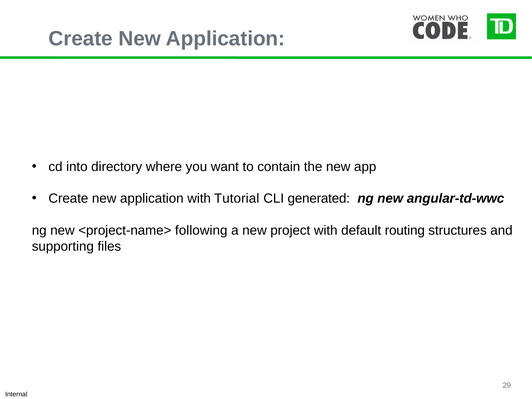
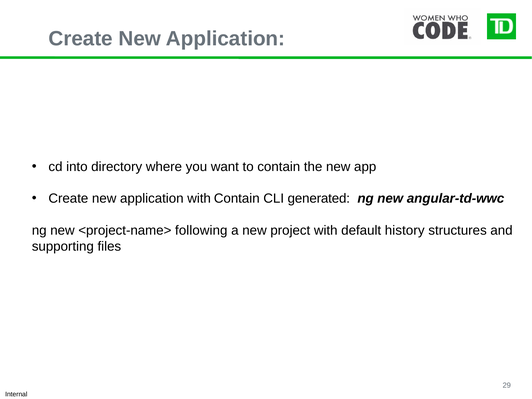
with Tutorial: Tutorial -> Contain
routing: routing -> history
